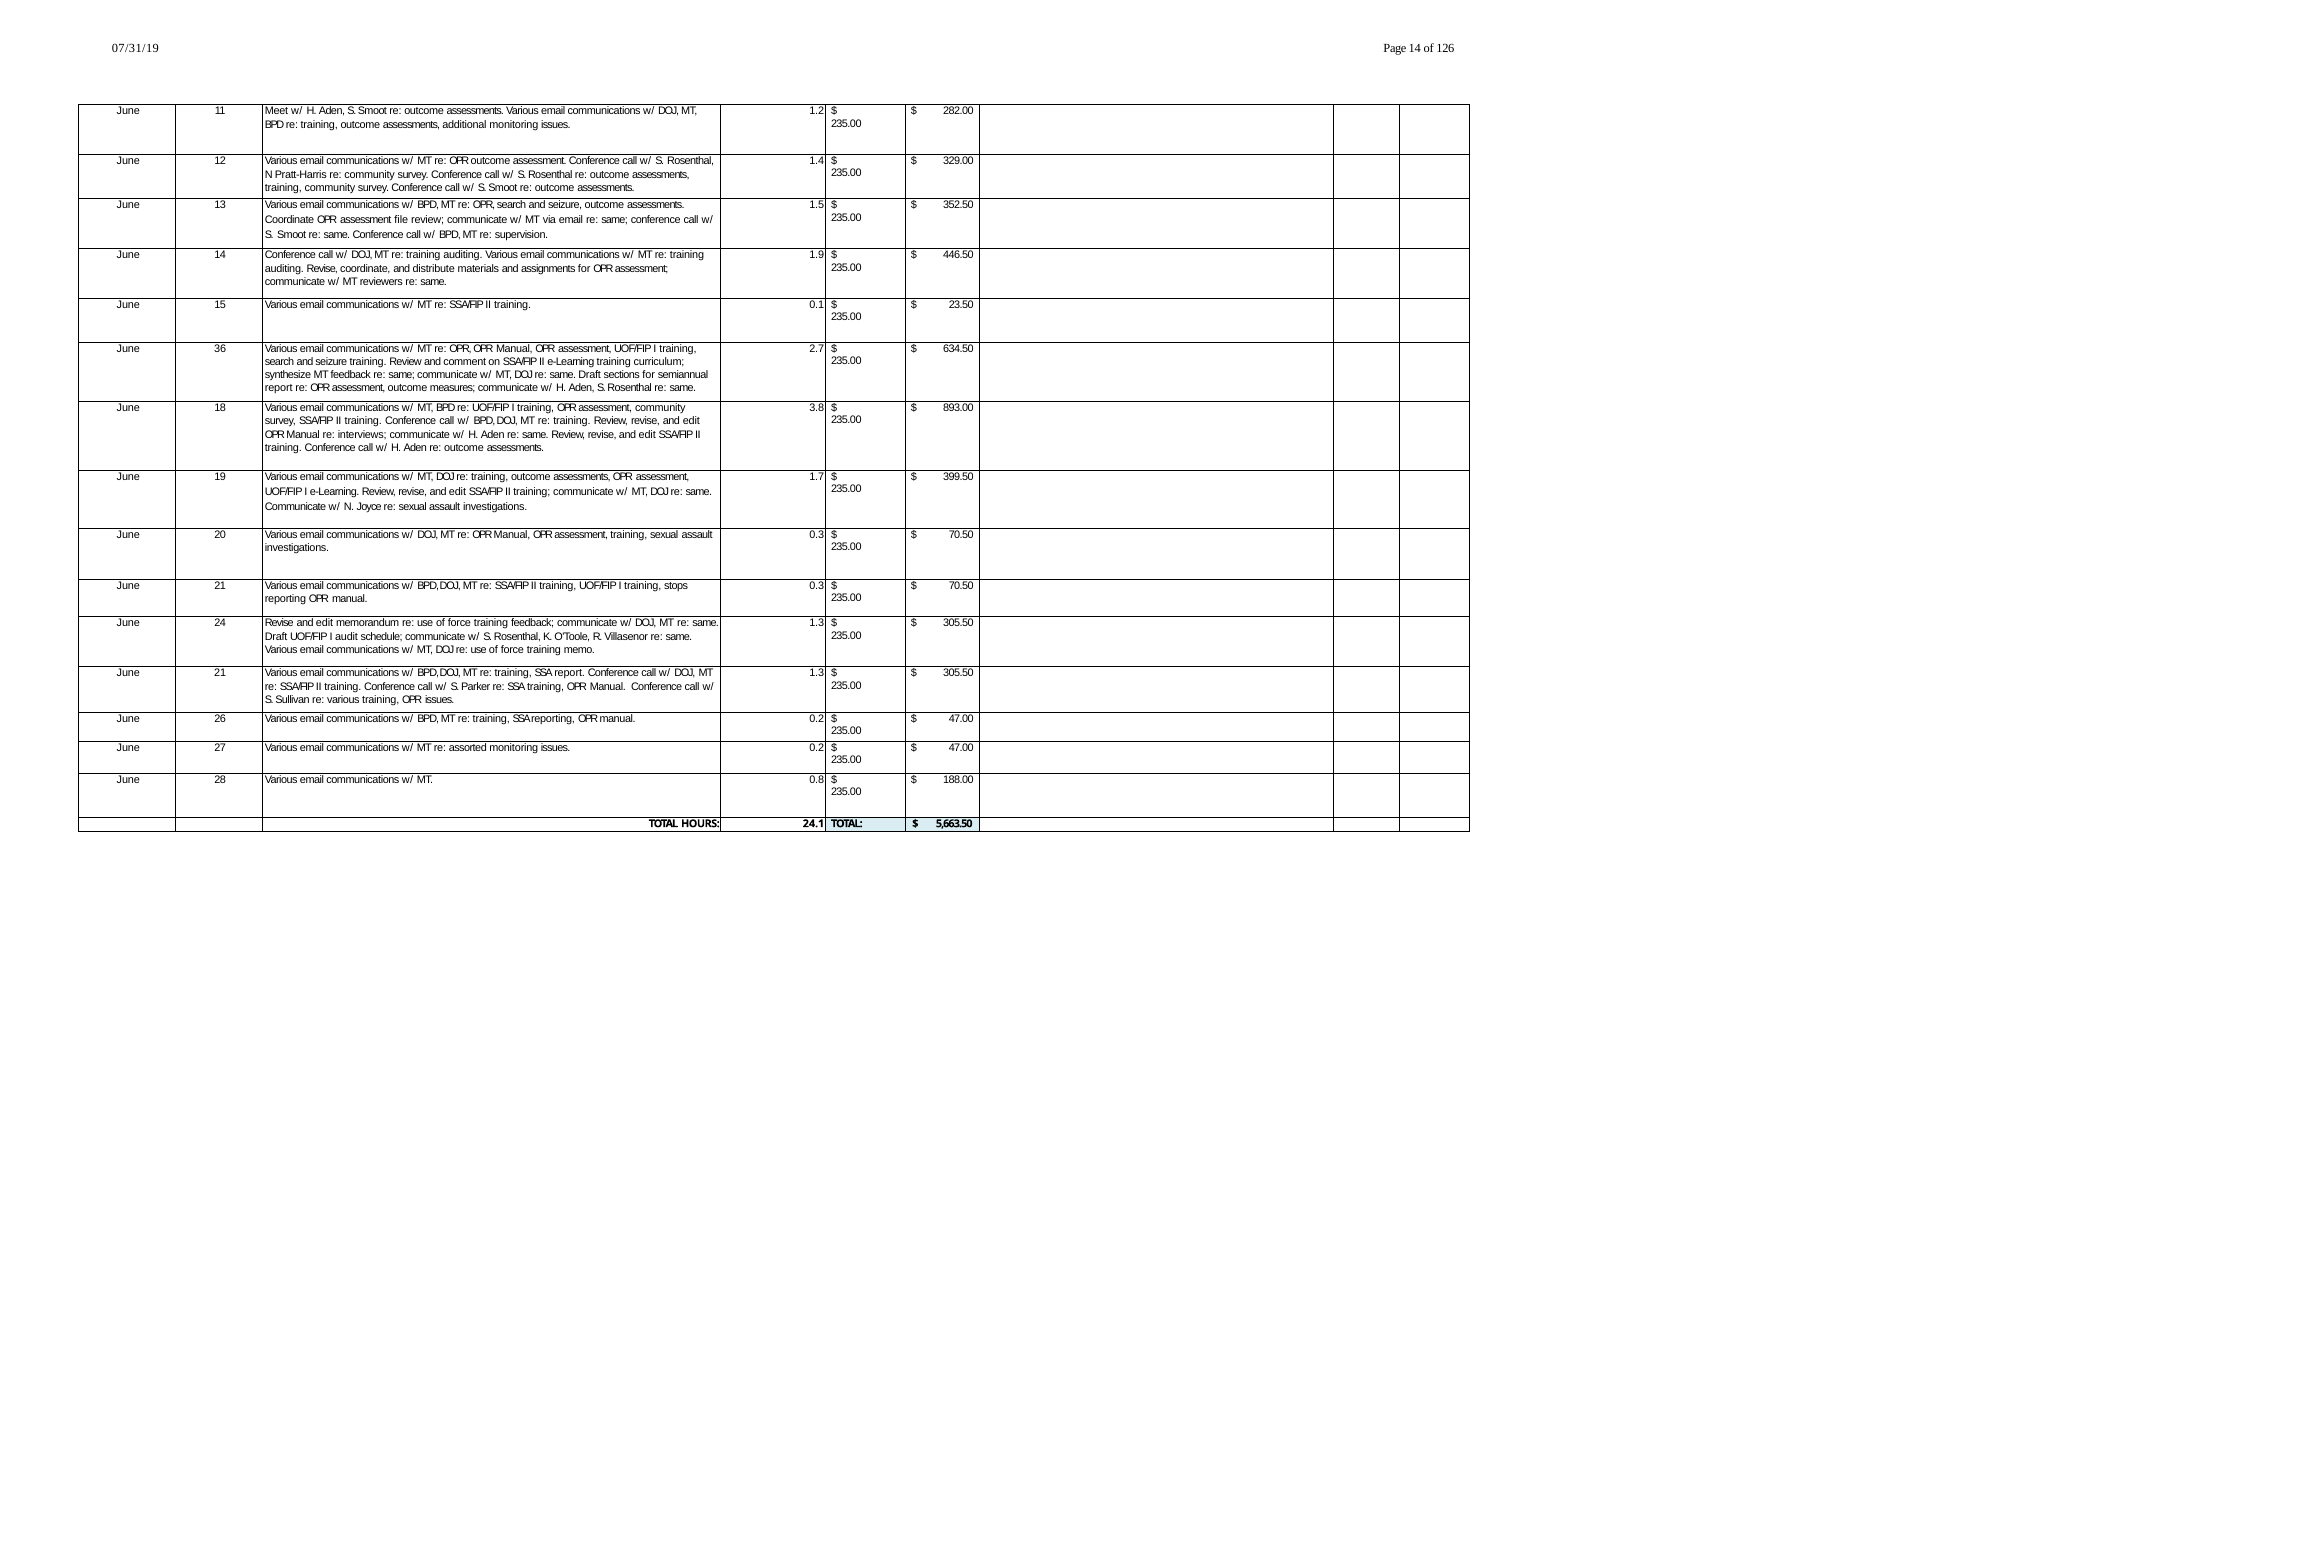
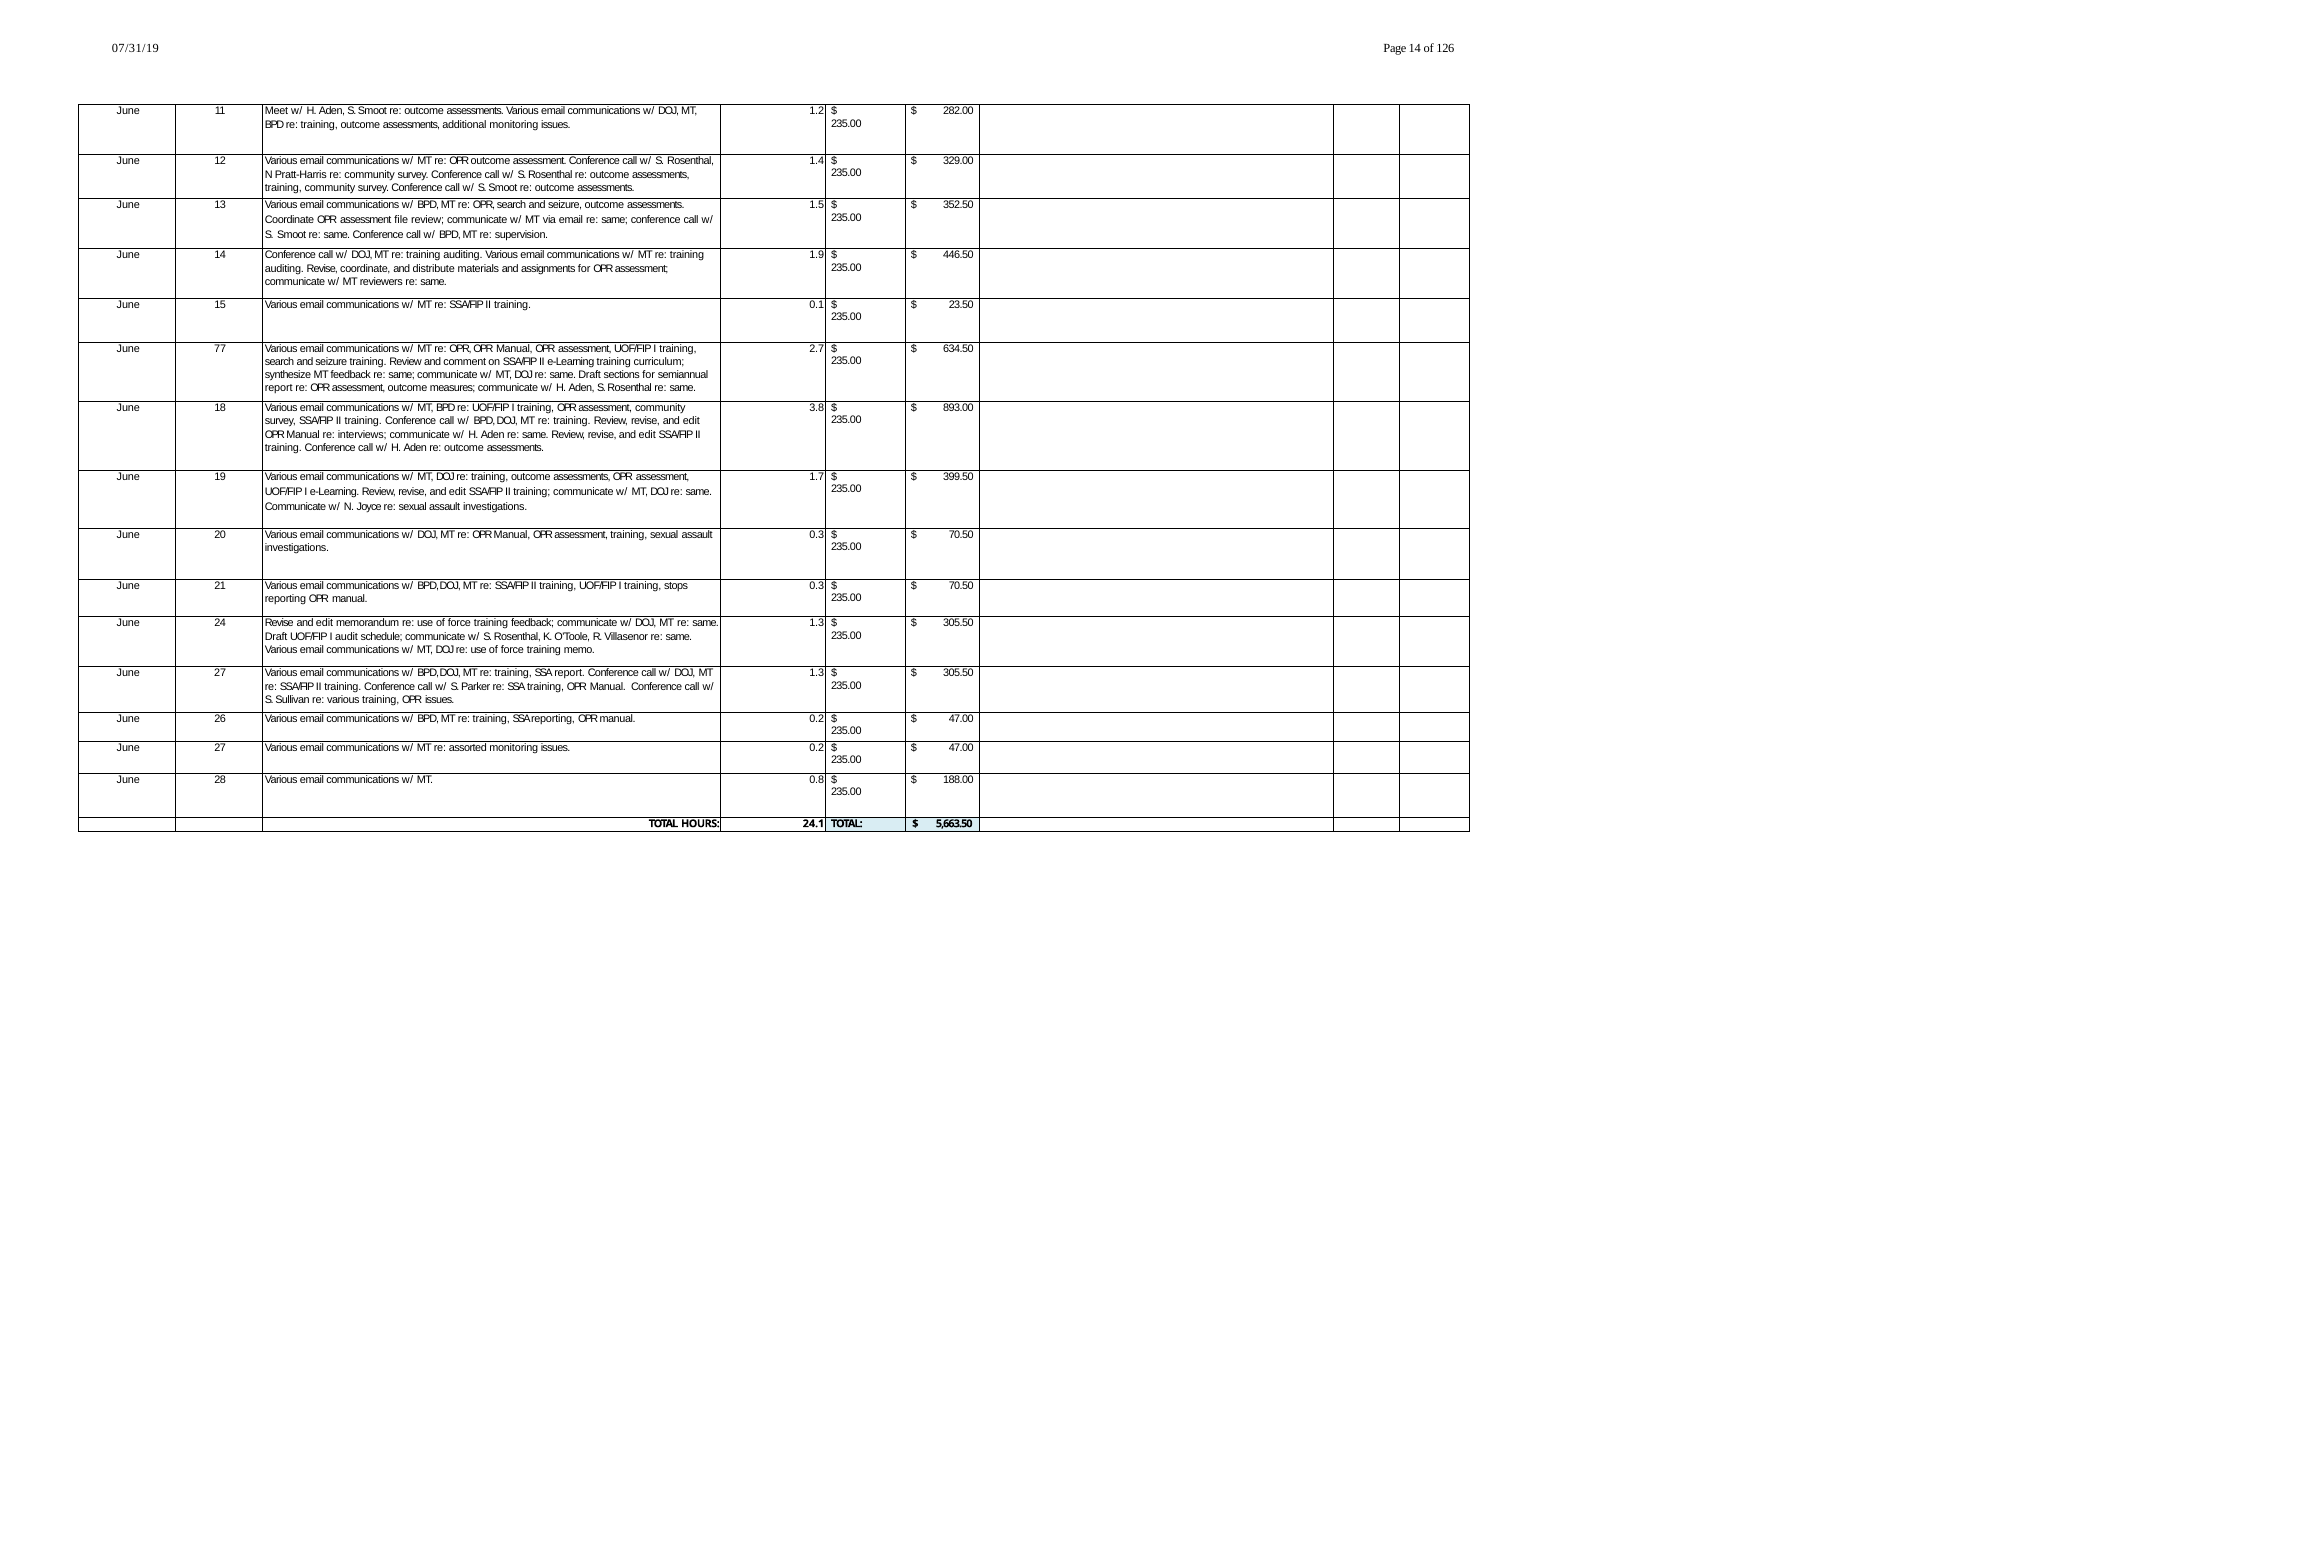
36: 36 -> 77
21 at (220, 673): 21 -> 27
